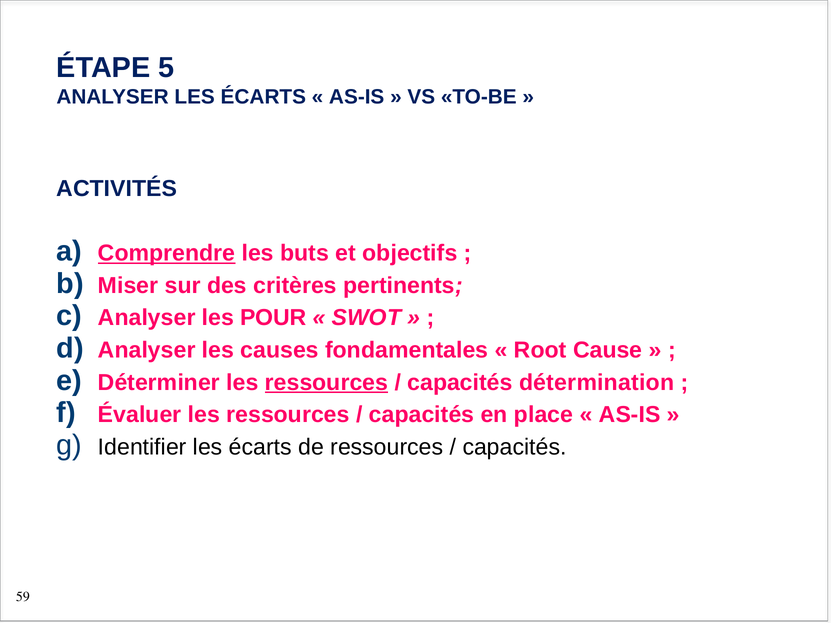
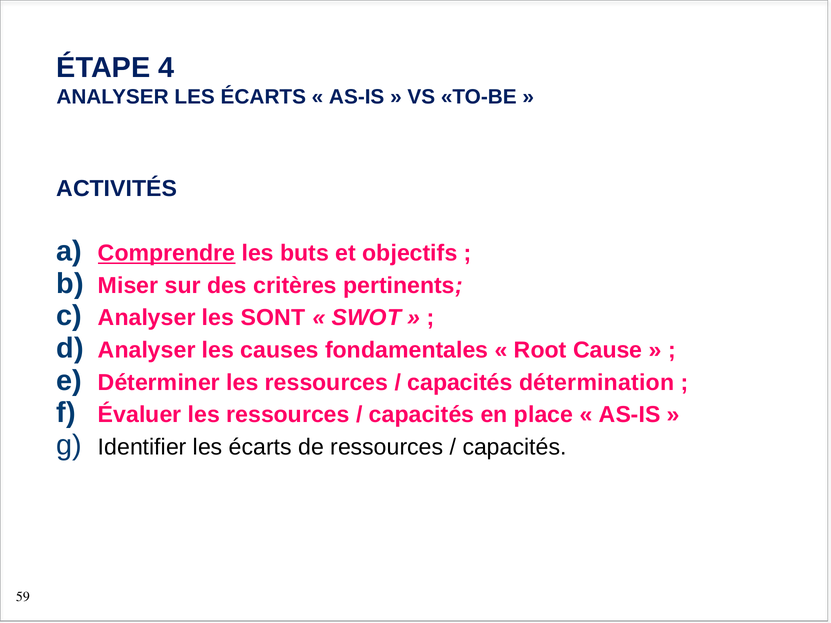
5: 5 -> 4
POUR: POUR -> SONT
ressources at (326, 383) underline: present -> none
